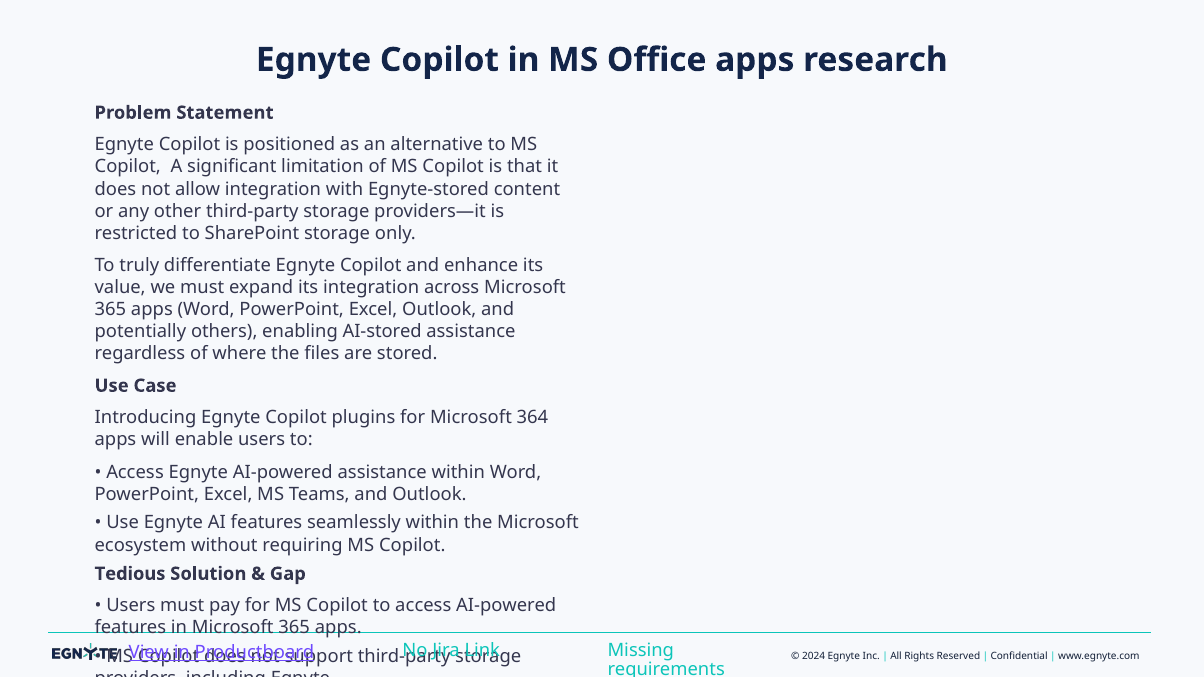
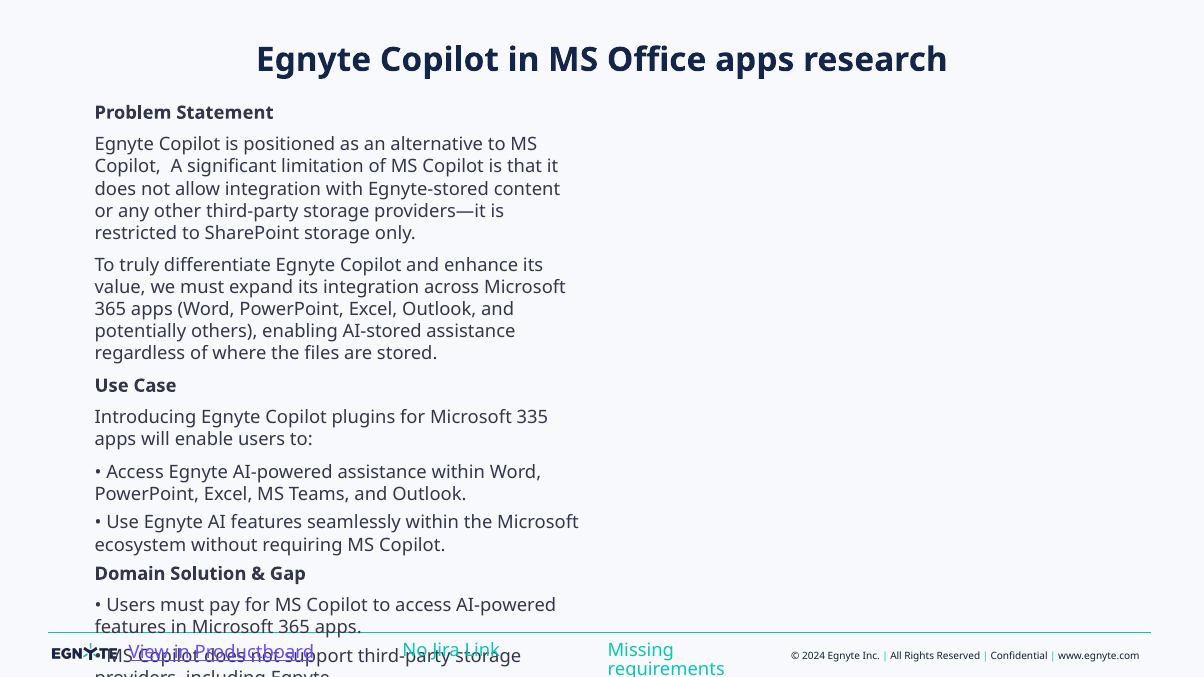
364: 364 -> 335
Tedious: Tedious -> Domain
